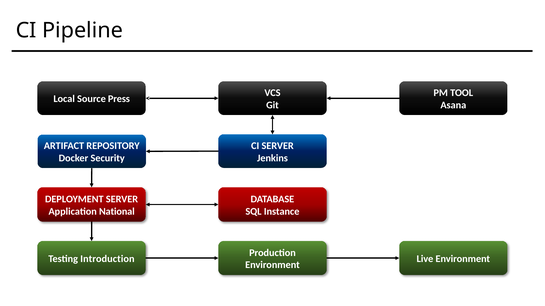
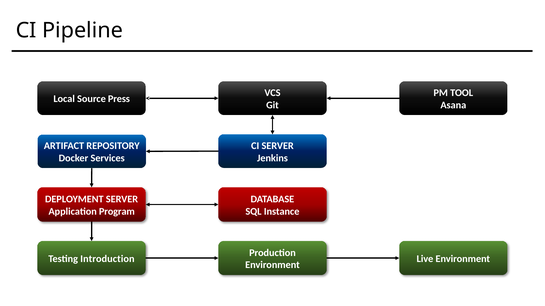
Security: Security -> Services
National: National -> Program
